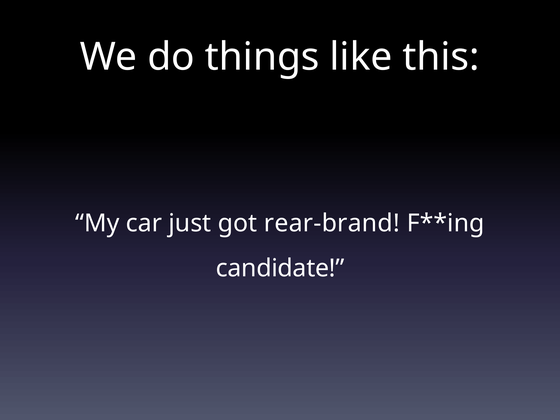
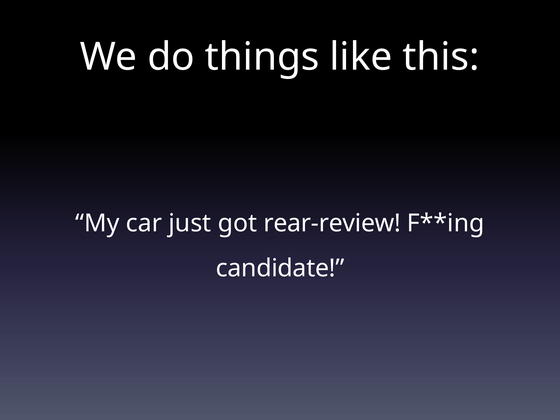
rear-brand: rear-brand -> rear-review
